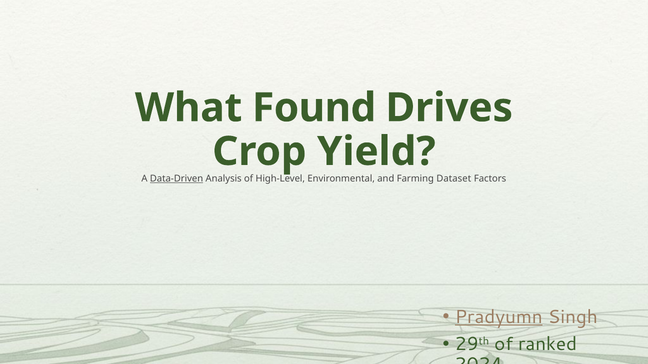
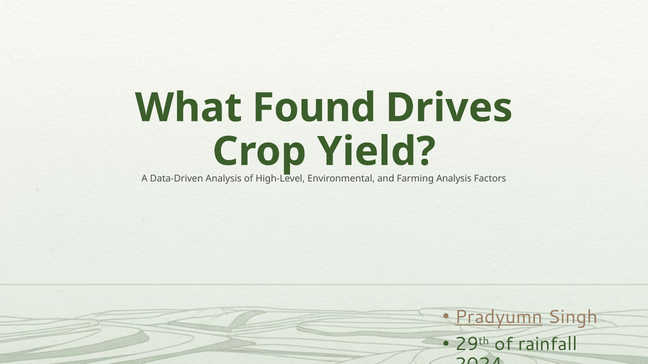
Data-Driven underline: present -> none
Dataset at (454, 179): Dataset -> Analysis
ranked: ranked -> rainfall
